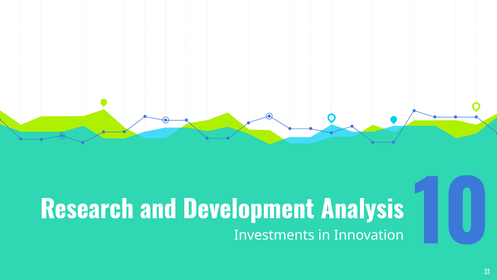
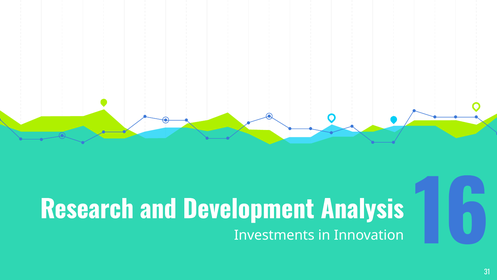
10: 10 -> 16
